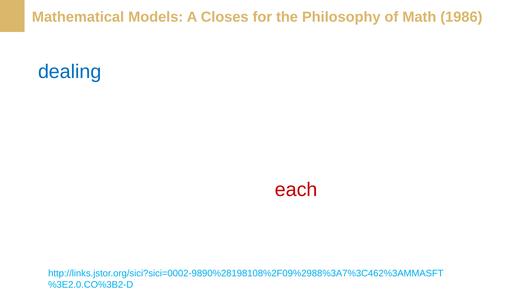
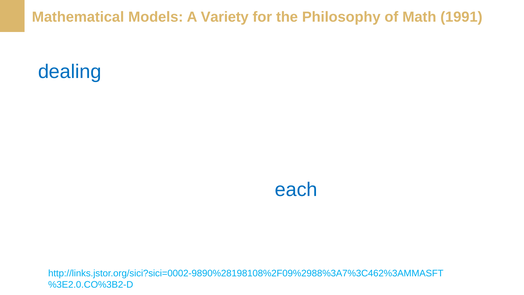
Models A Closes: Closes -> Variety
1986: 1986 -> 1991
each colour: red -> blue
